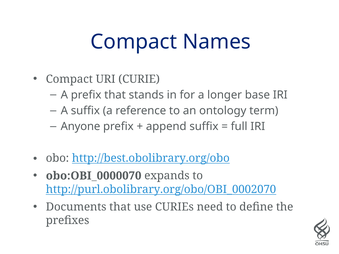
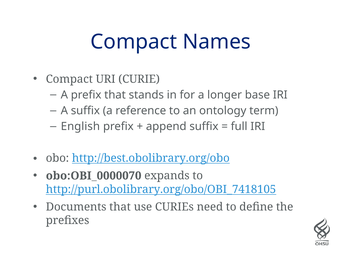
Anyone: Anyone -> English
http://purl.obolibrary.org/obo/OBI_0002070: http://purl.obolibrary.org/obo/OBI_0002070 -> http://purl.obolibrary.org/obo/OBI_7418105
